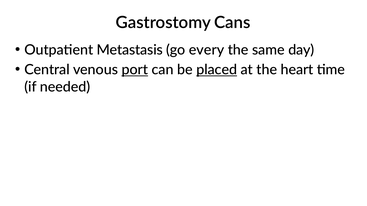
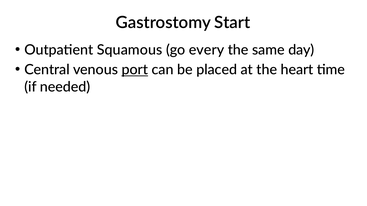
Cans: Cans -> Start
Metastasis: Metastasis -> Squamous
placed underline: present -> none
